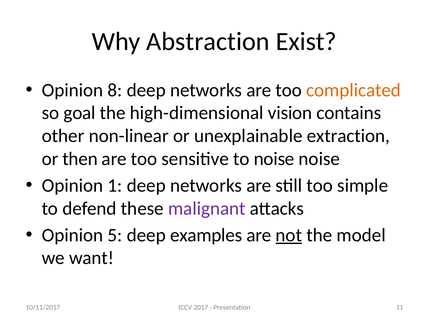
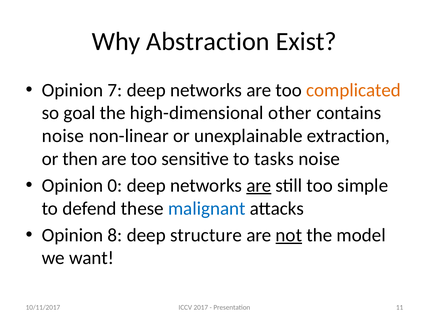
8: 8 -> 7
vision: vision -> other
other at (63, 136): other -> noise
to noise: noise -> tasks
1: 1 -> 0
are at (259, 185) underline: none -> present
malignant colour: purple -> blue
5: 5 -> 8
examples: examples -> structure
